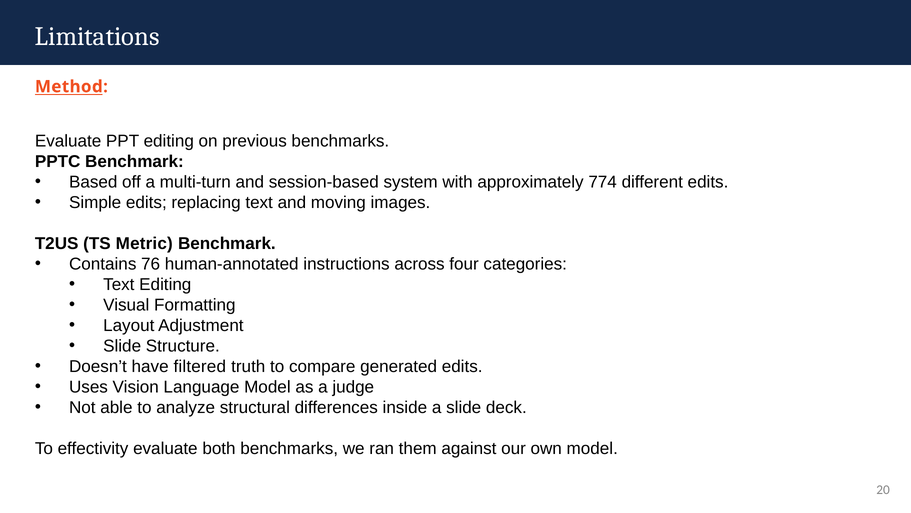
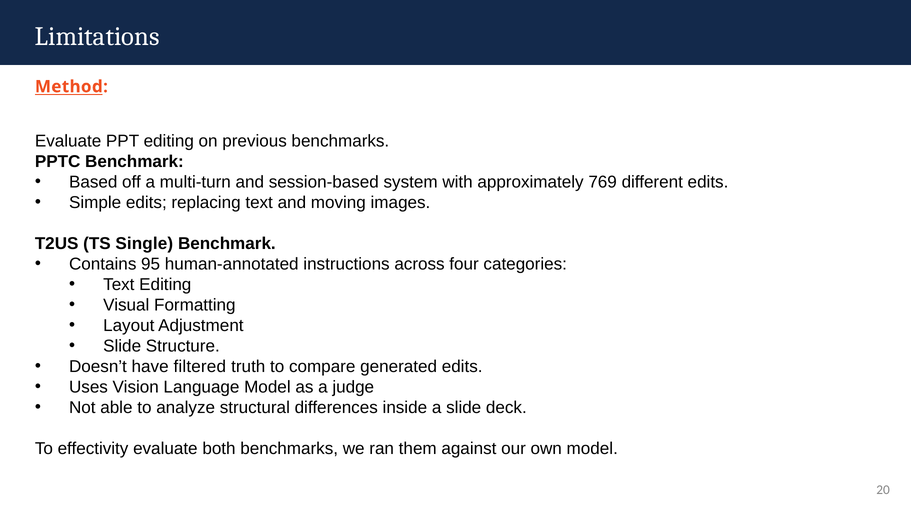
774: 774 -> 769
Metric: Metric -> Single
76: 76 -> 95
